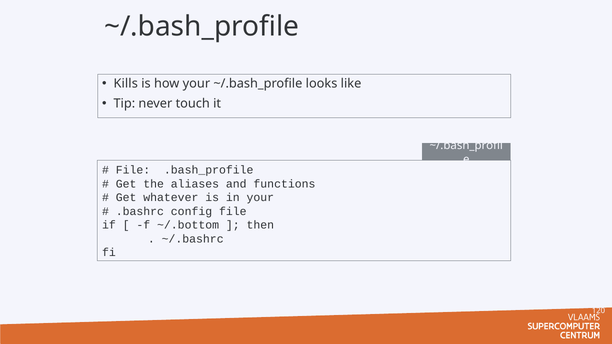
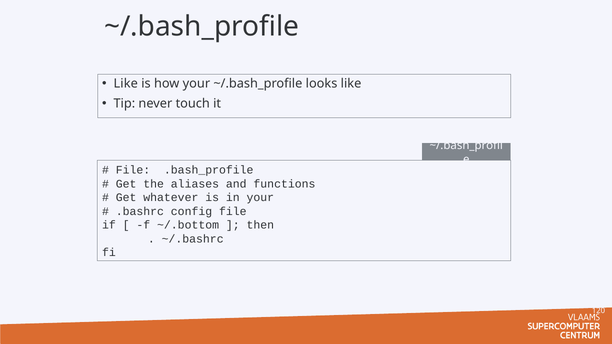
Kills at (126, 84): Kills -> Like
